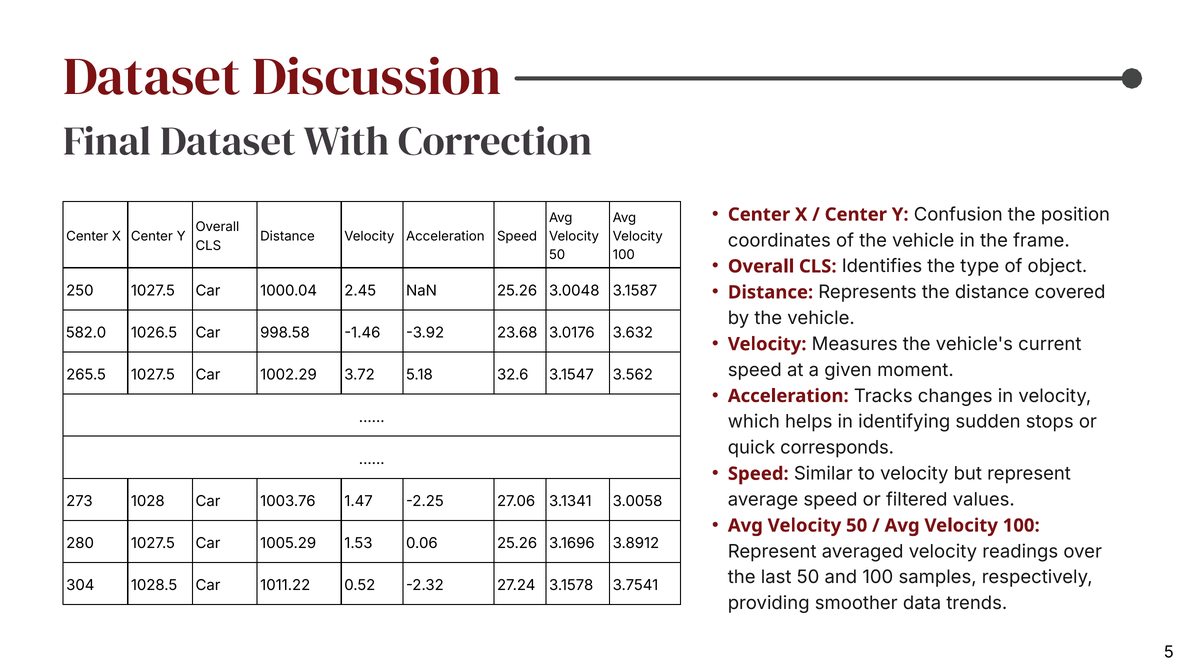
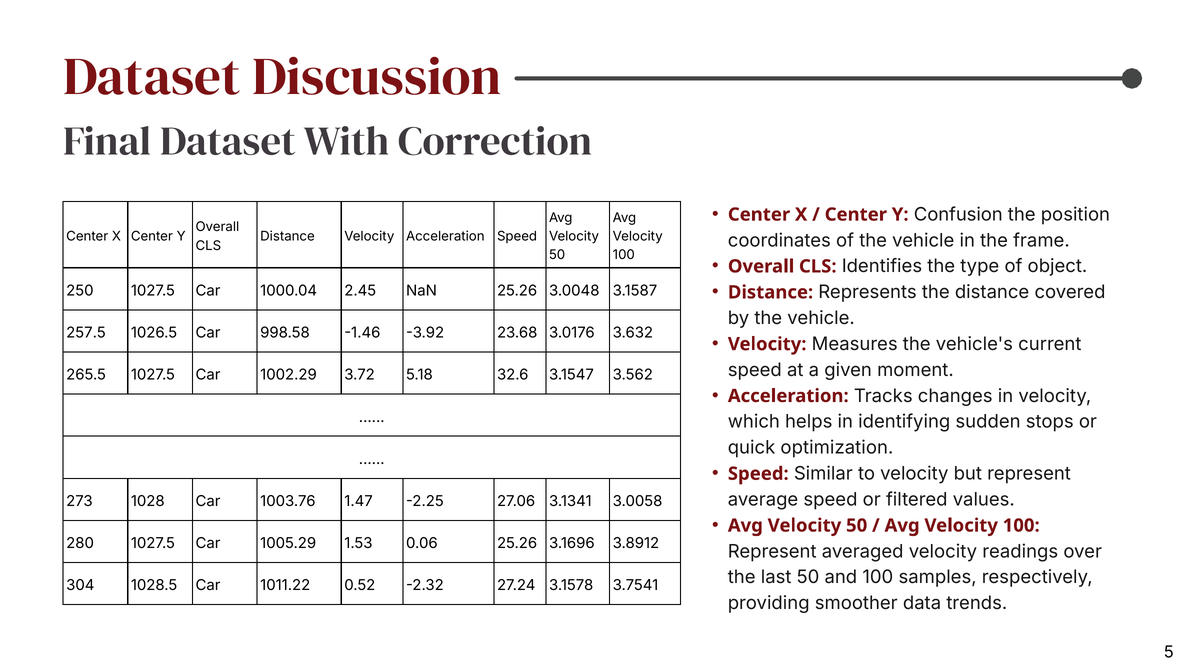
582.0: 582.0 -> 257.5
corresponds: corresponds -> optimization
